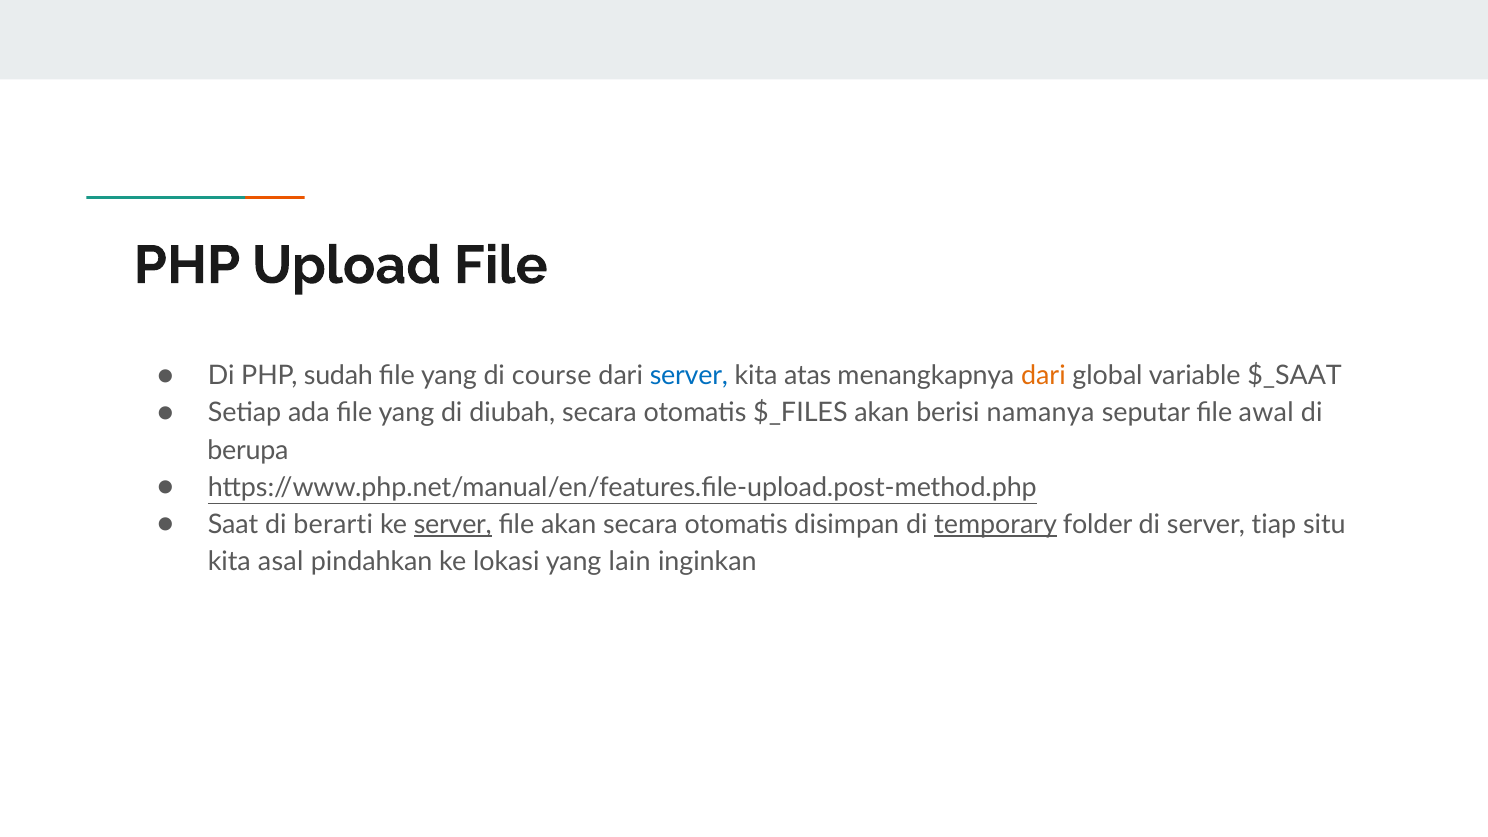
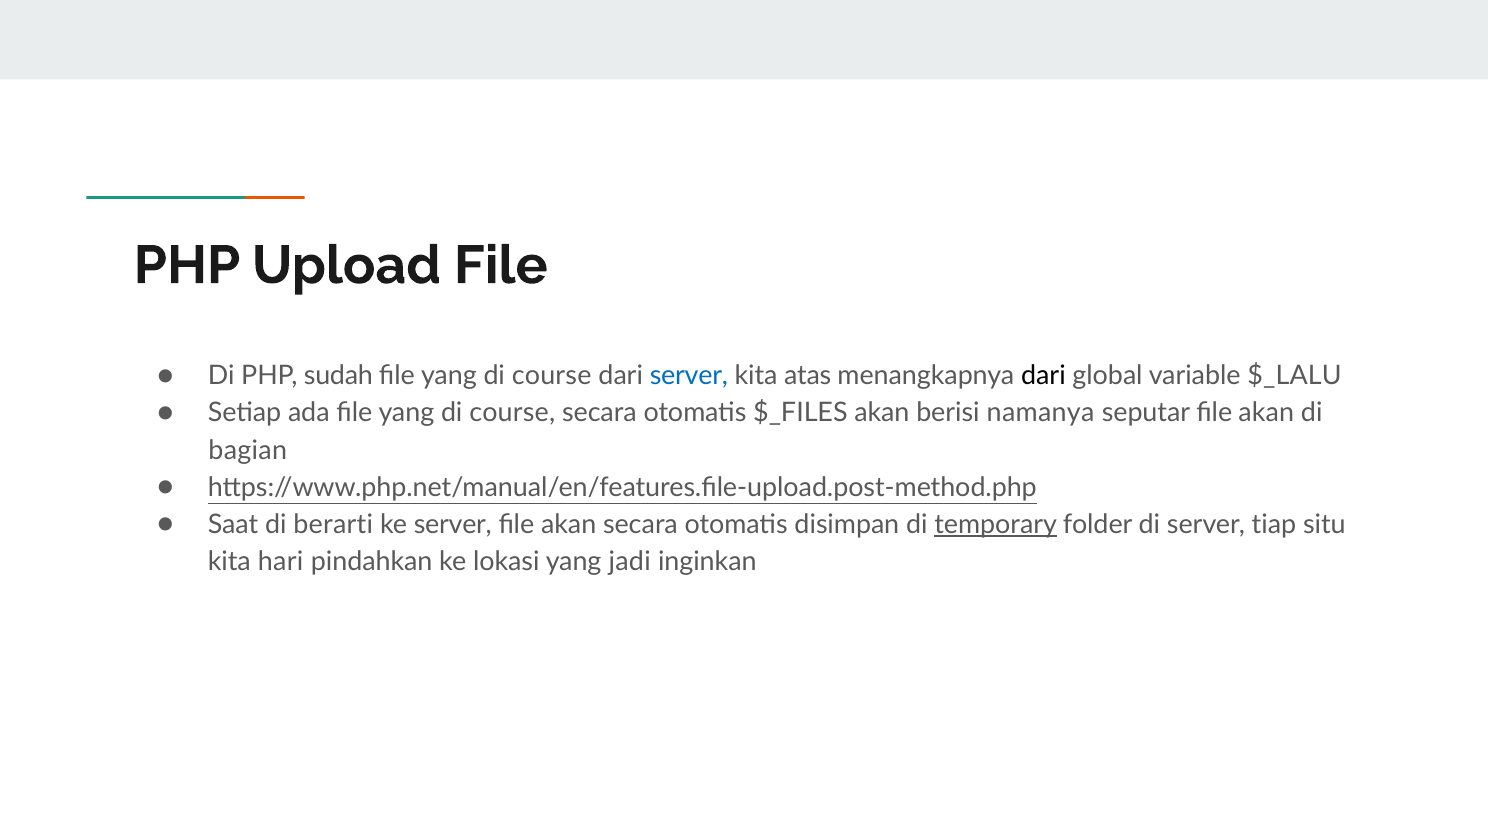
dari at (1043, 376) colour: orange -> black
$_SAAT: $_SAAT -> $_LALU
diubah at (512, 413): diubah -> course
seputar file awal: awal -> akan
berupa: berupa -> bagian
server at (453, 524) underline: present -> none
asal: asal -> hari
lain: lain -> jadi
